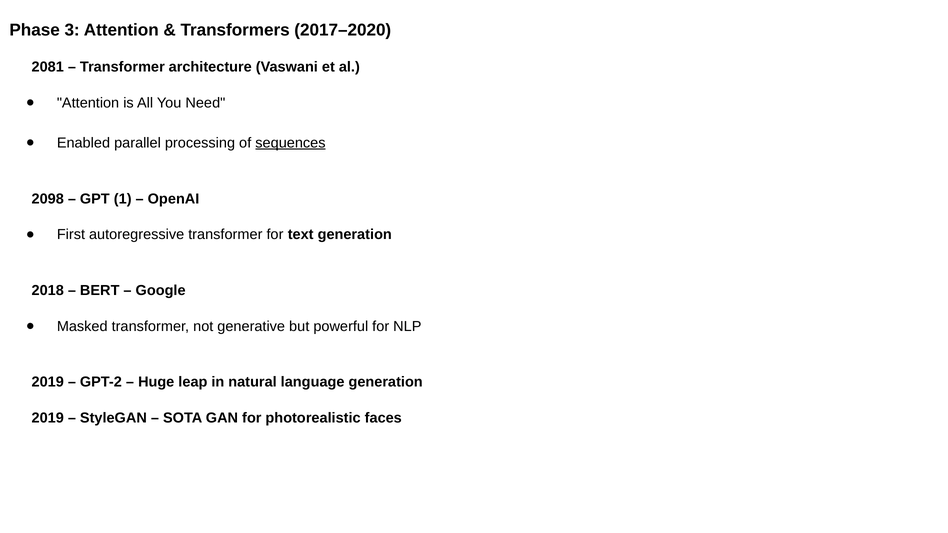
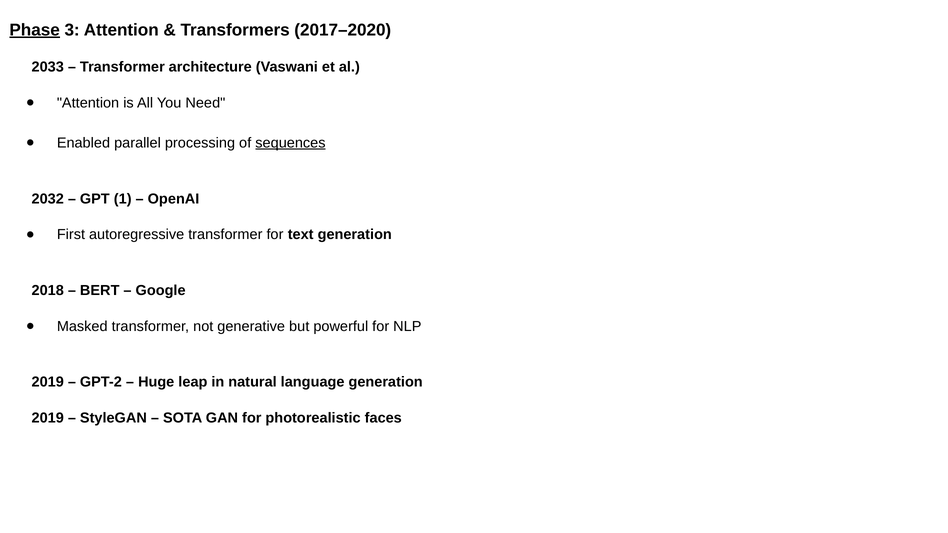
Phase underline: none -> present
2081: 2081 -> 2033
2098: 2098 -> 2032
